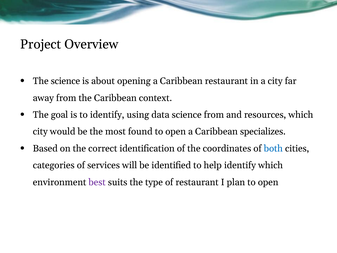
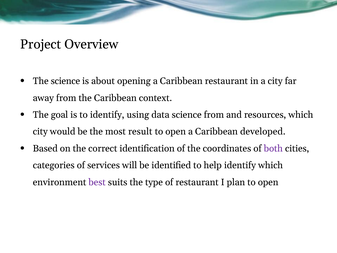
found: found -> result
specializes: specializes -> developed
both colour: blue -> purple
